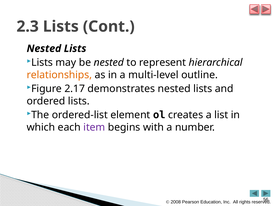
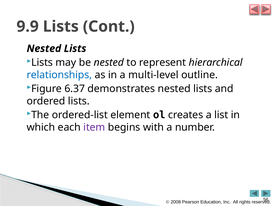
2.3: 2.3 -> 9.9
relationships colour: orange -> blue
2.17: 2.17 -> 6.37
